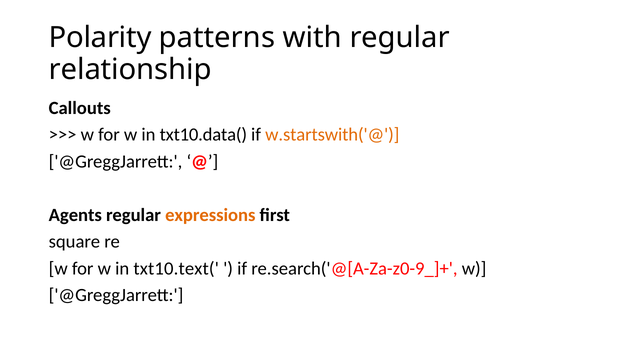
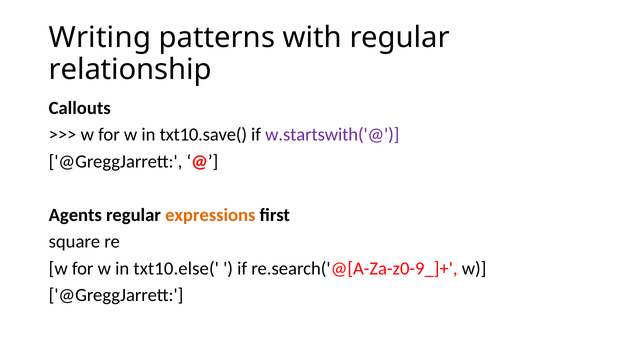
Polarity: Polarity -> Writing
txt10.data(: txt10.data( -> txt10.save(
w.startswith('@ colour: orange -> purple
txt10.text(: txt10.text( -> txt10.else(
